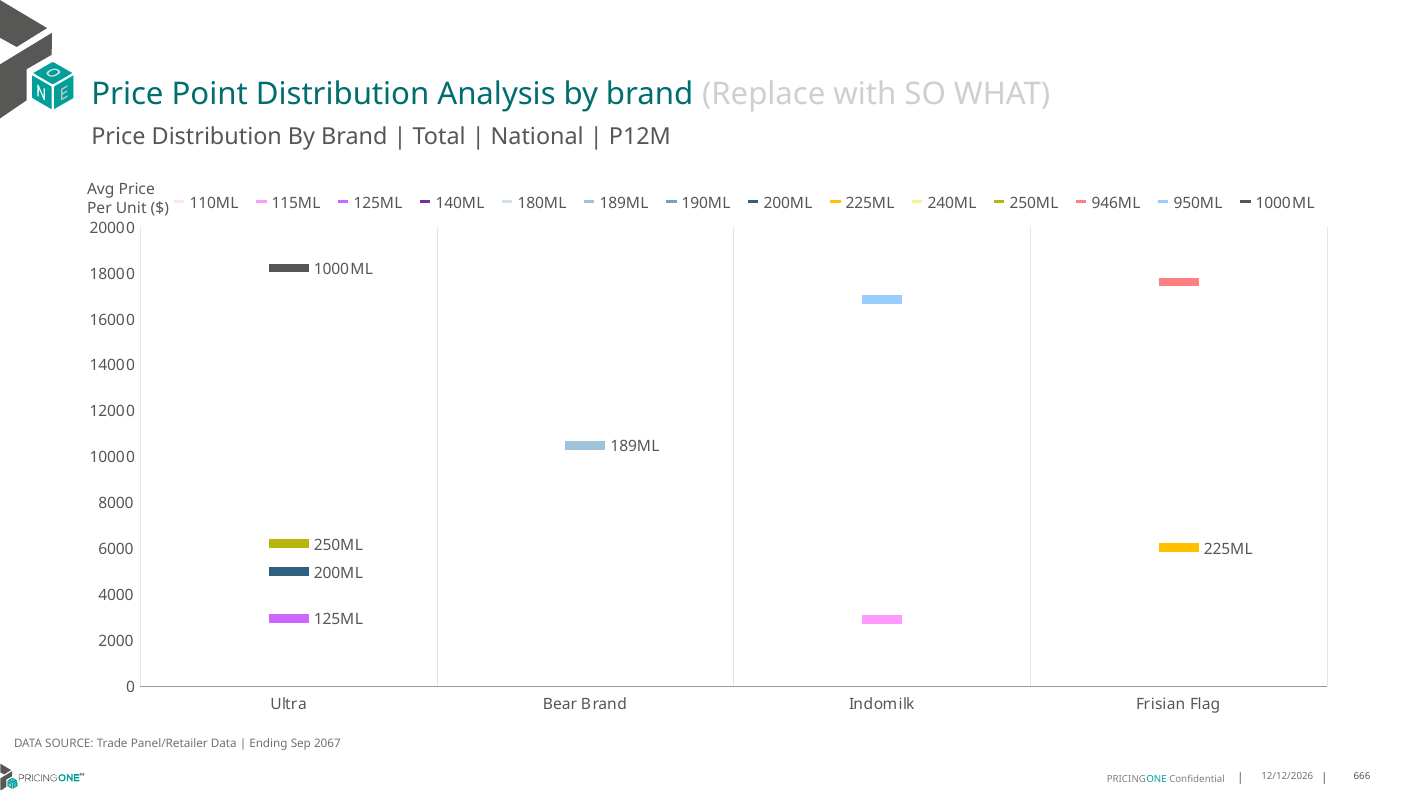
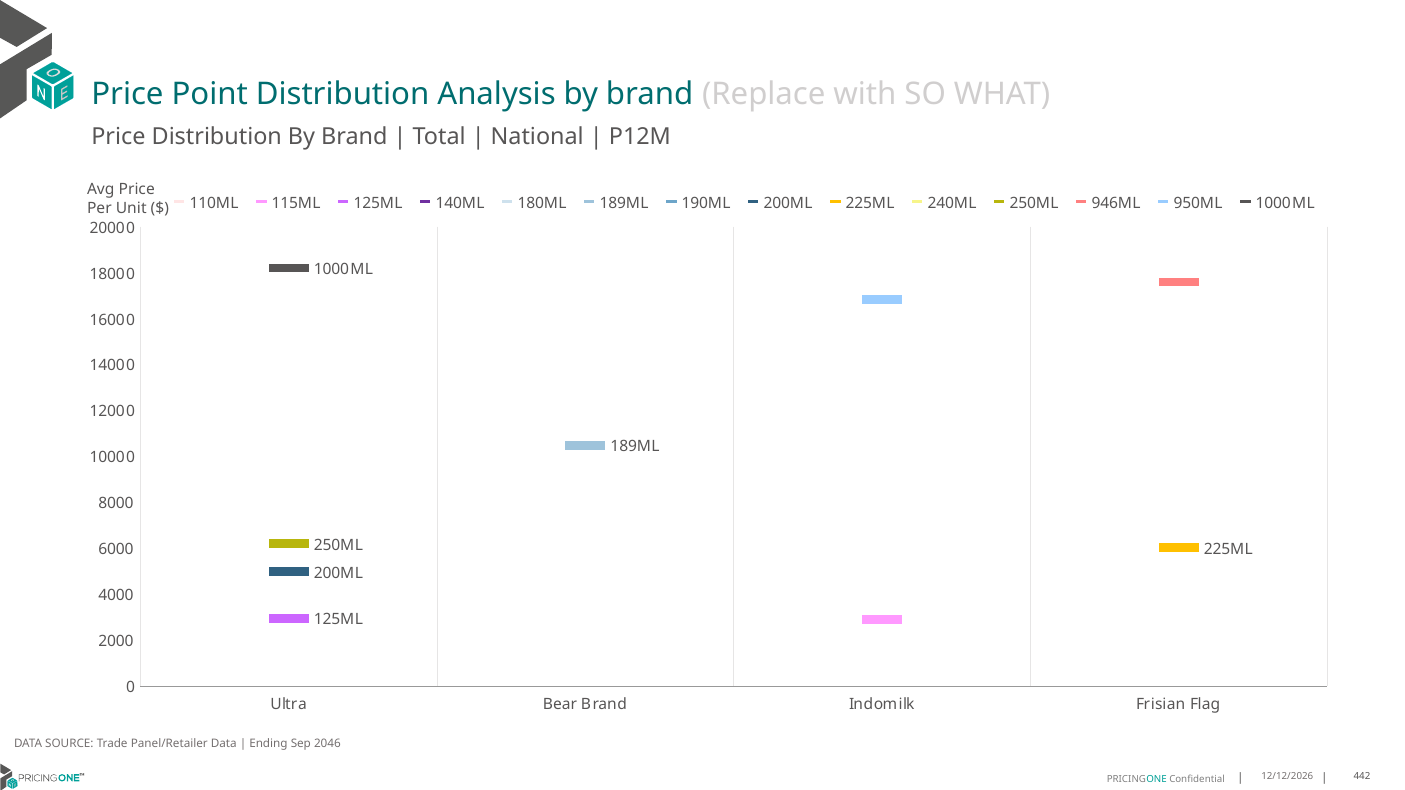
2067: 2067 -> 2046
666: 666 -> 442
